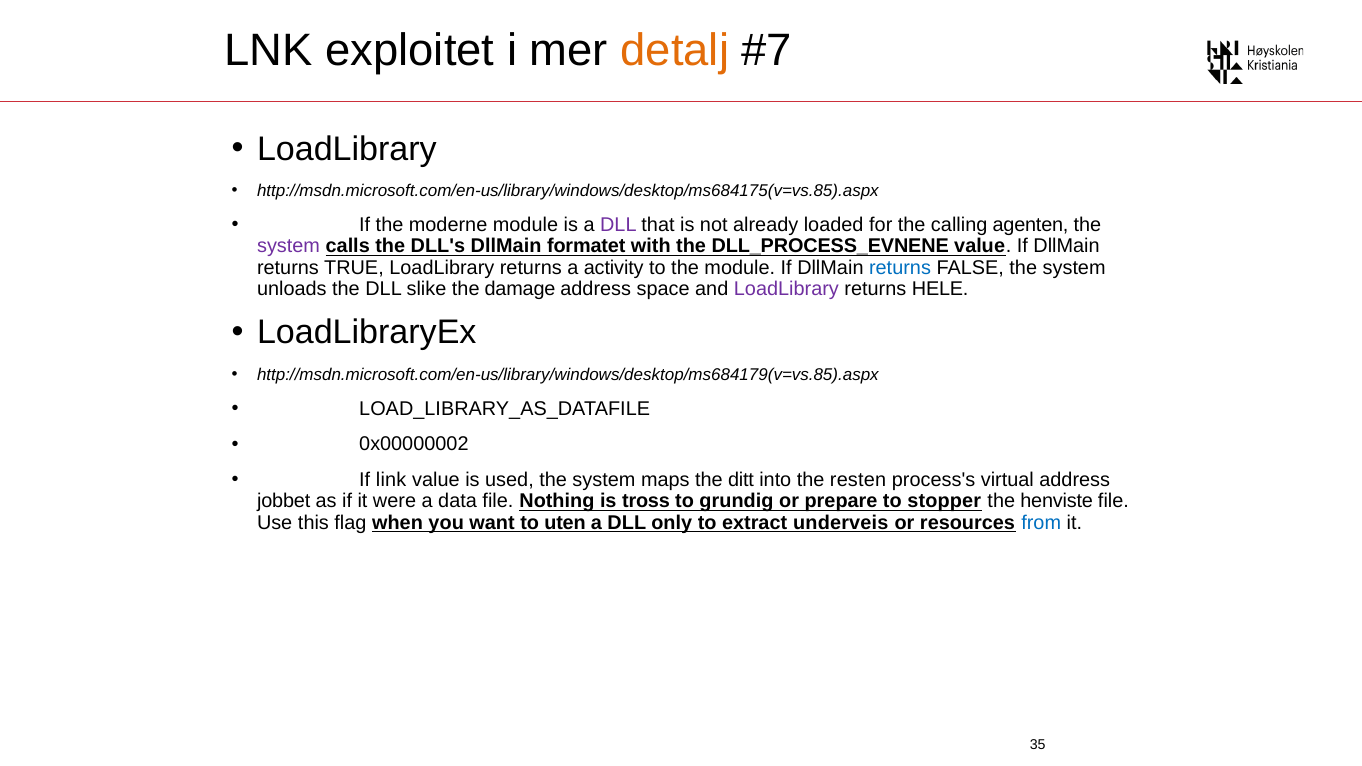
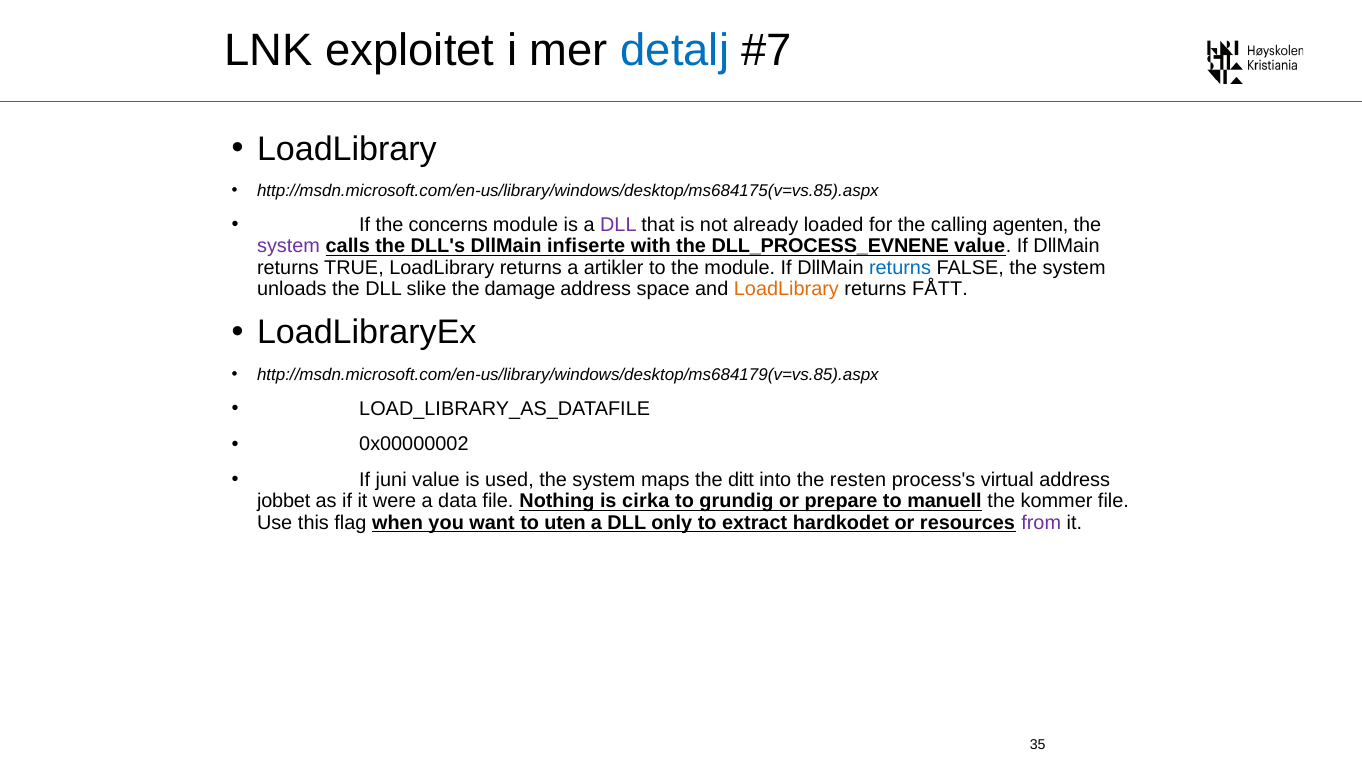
detalj colour: orange -> blue
moderne: moderne -> concerns
formatet: formatet -> infiserte
activity: activity -> artikler
LoadLibrary at (786, 289) colour: purple -> orange
HELE: HELE -> FÅTT
link: link -> juni
tross: tross -> cirka
stopper: stopper -> manuell
henviste: henviste -> kommer
underveis: underveis -> hardkodet
from colour: blue -> purple
